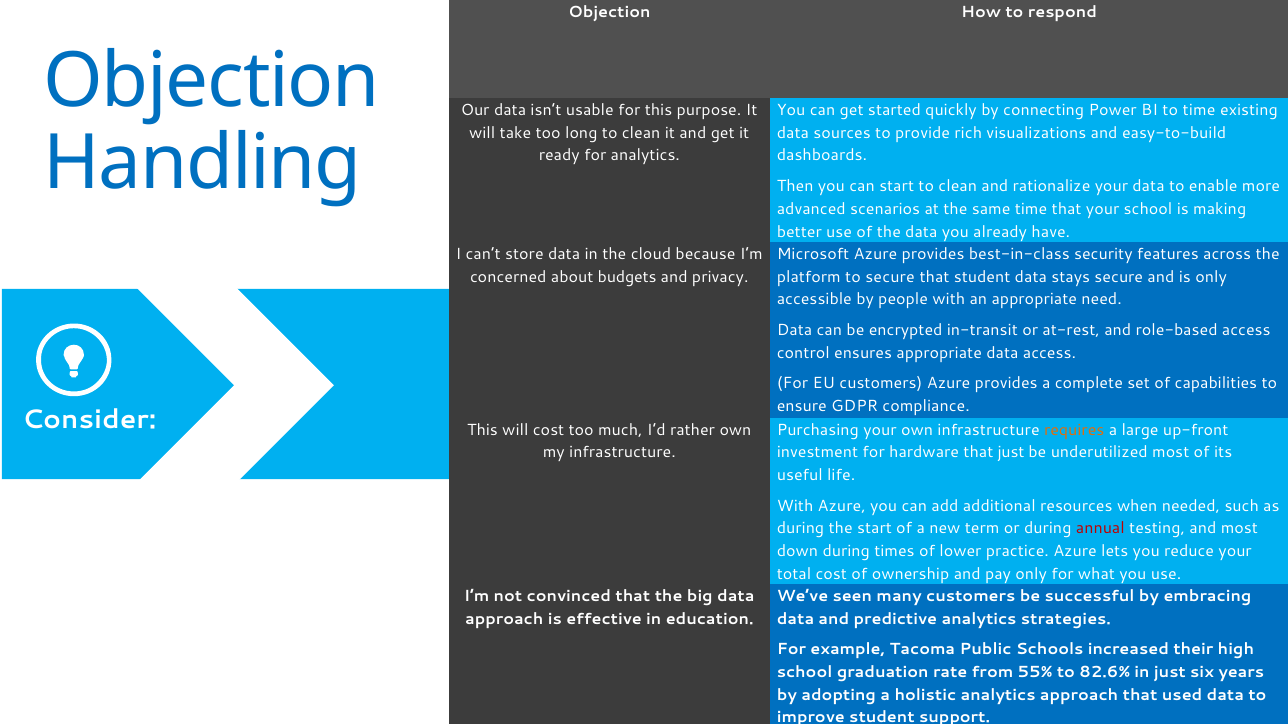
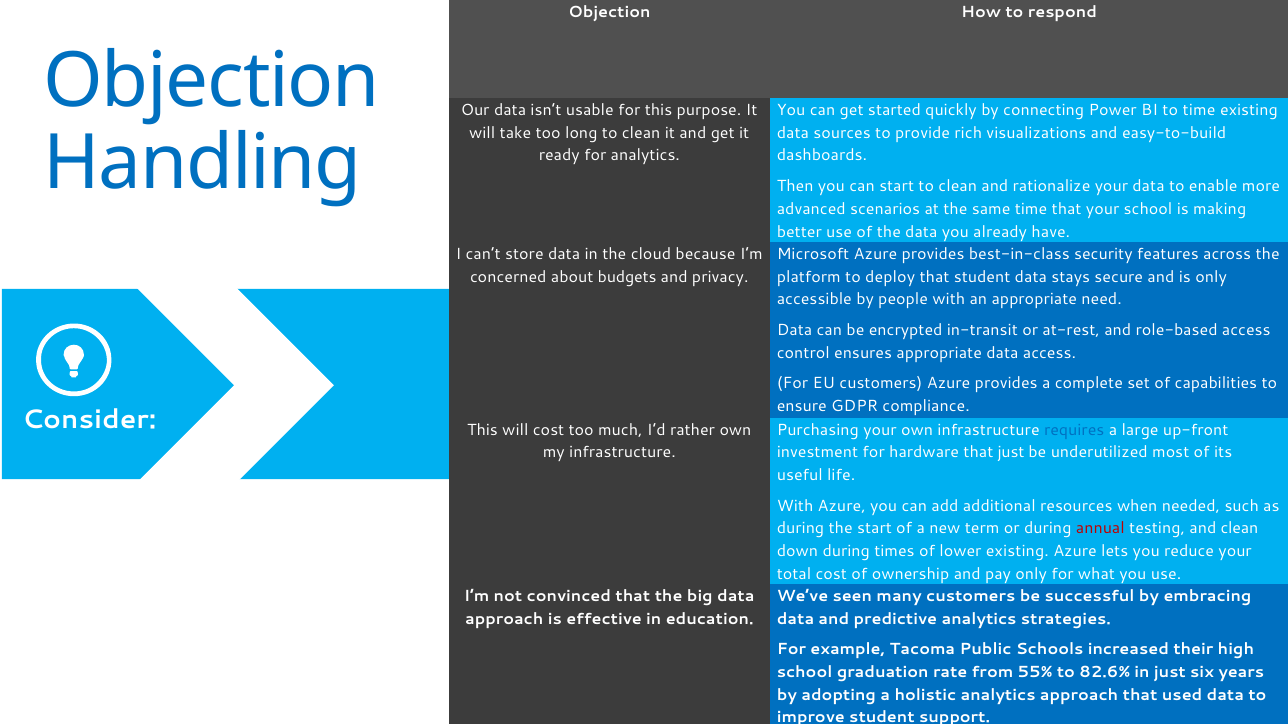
to secure: secure -> deploy
requires colour: orange -> blue
and most: most -> clean
lower practice: practice -> existing
